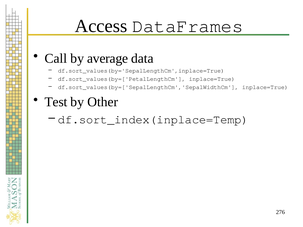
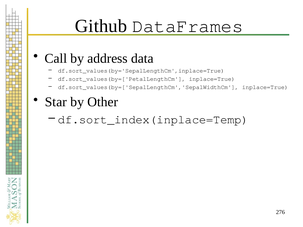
Access: Access -> Github
average: average -> address
Test: Test -> Star
